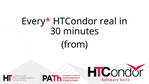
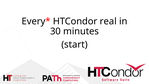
from: from -> start
